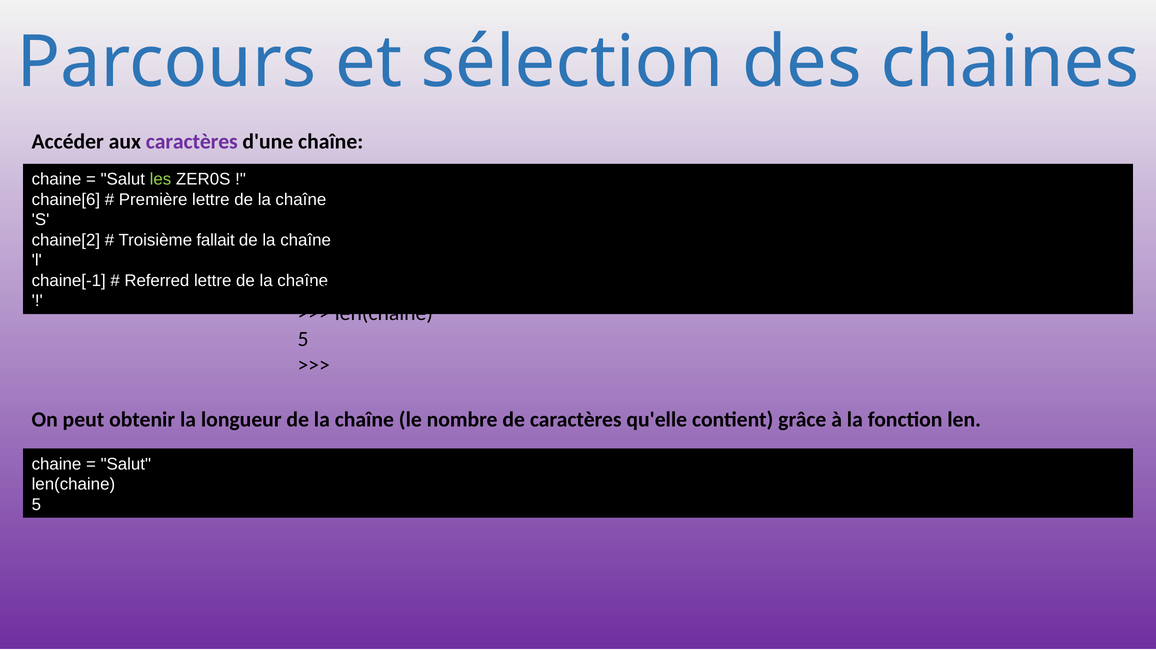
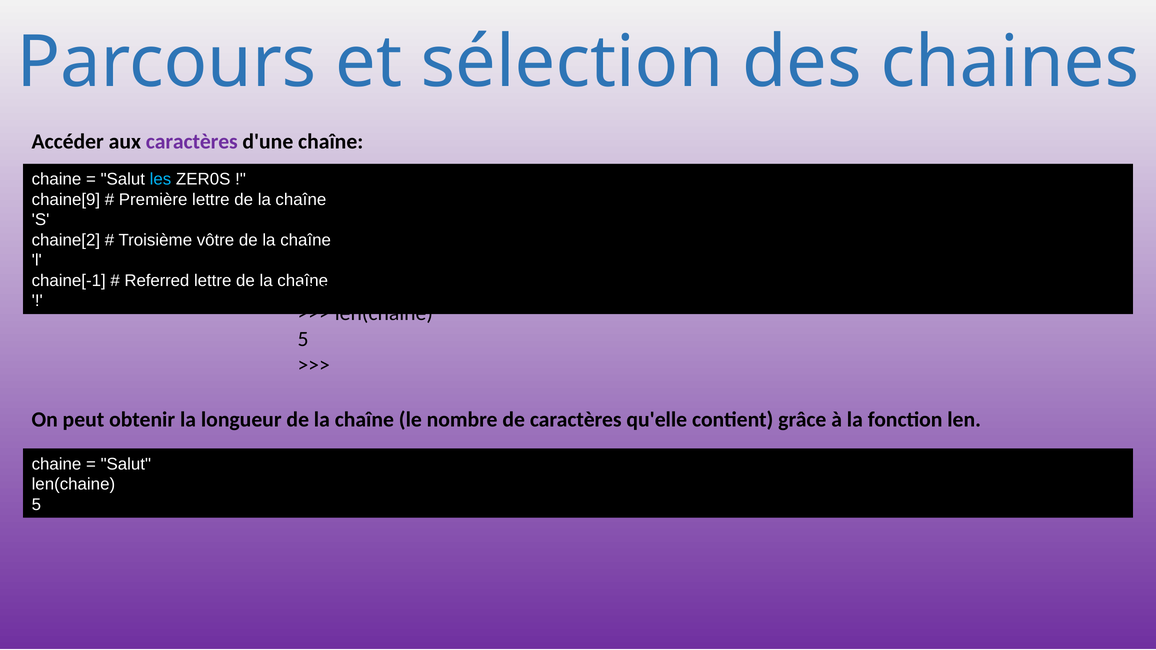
les colour: light green -> light blue
chaine[6: chaine[6 -> chaine[9
fallait: fallait -> vôtre
